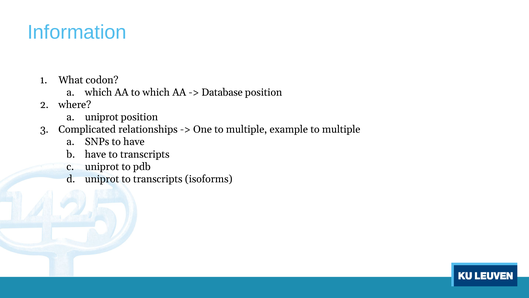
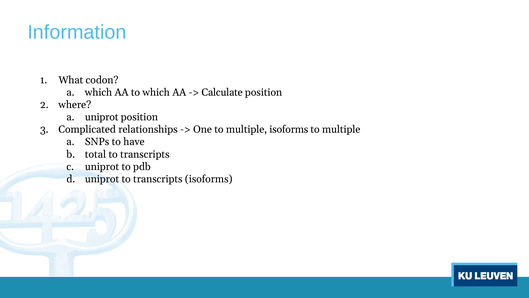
Database: Database -> Calculate
multiple example: example -> isoforms
have at (95, 154): have -> total
